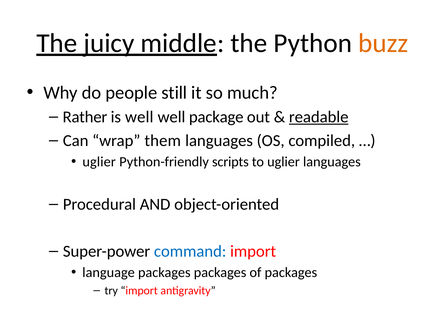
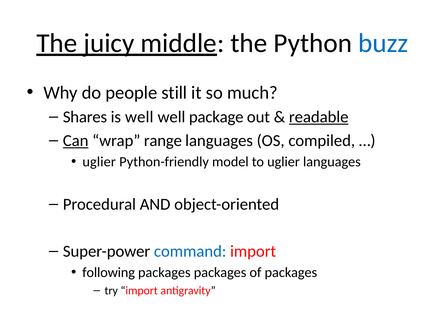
buzz colour: orange -> blue
Rather: Rather -> Shares
Can underline: none -> present
them: them -> range
scripts: scripts -> model
language: language -> following
